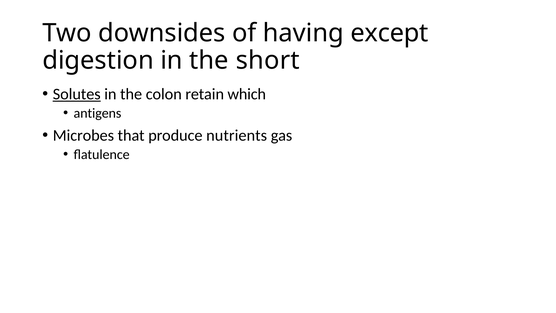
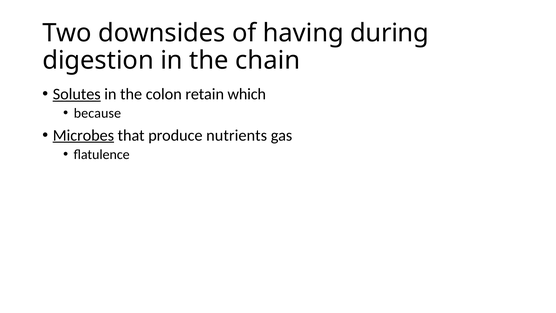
except: except -> during
short: short -> chain
antigens: antigens -> because
Microbes underline: none -> present
